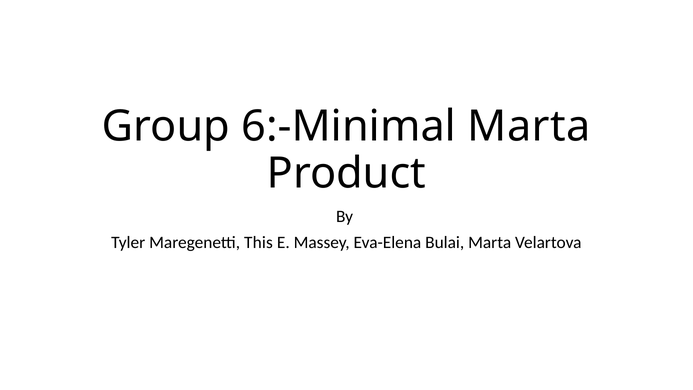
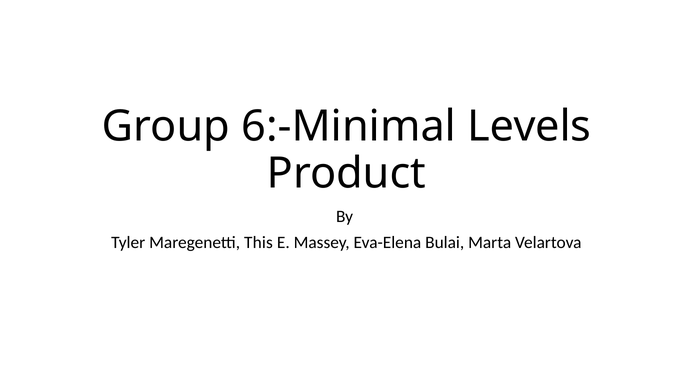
6:-Minimal Marta: Marta -> Levels
